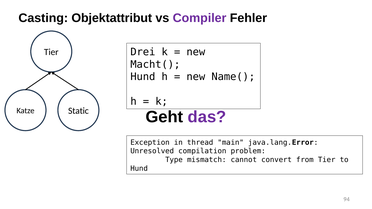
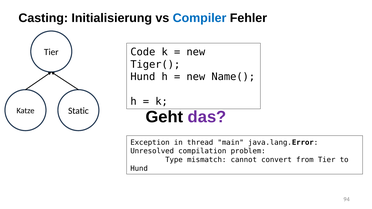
Objektattribut: Objektattribut -> Initialisierung
Compiler colour: purple -> blue
Drei: Drei -> Code
Macht(: Macht( -> Tiger(
